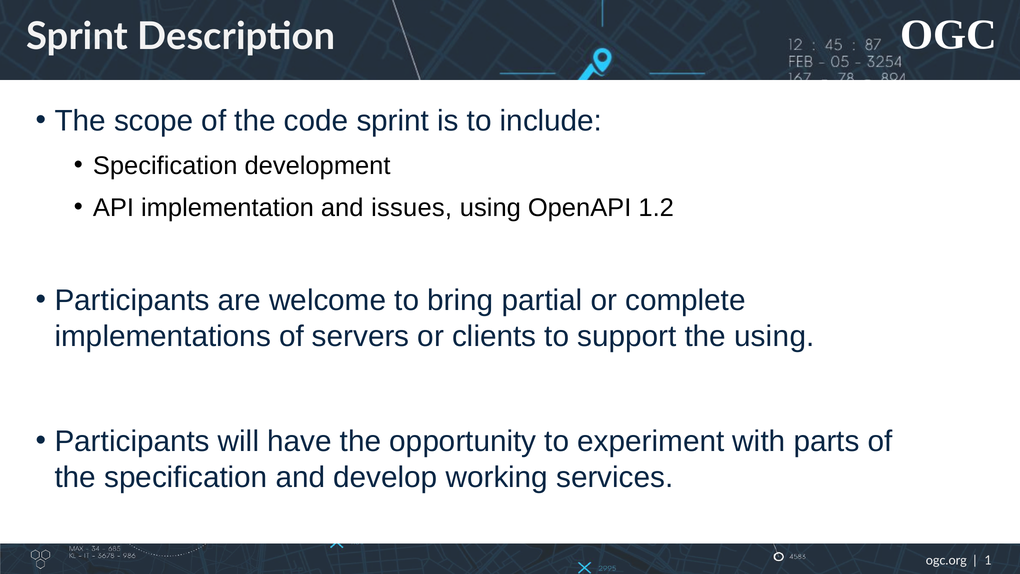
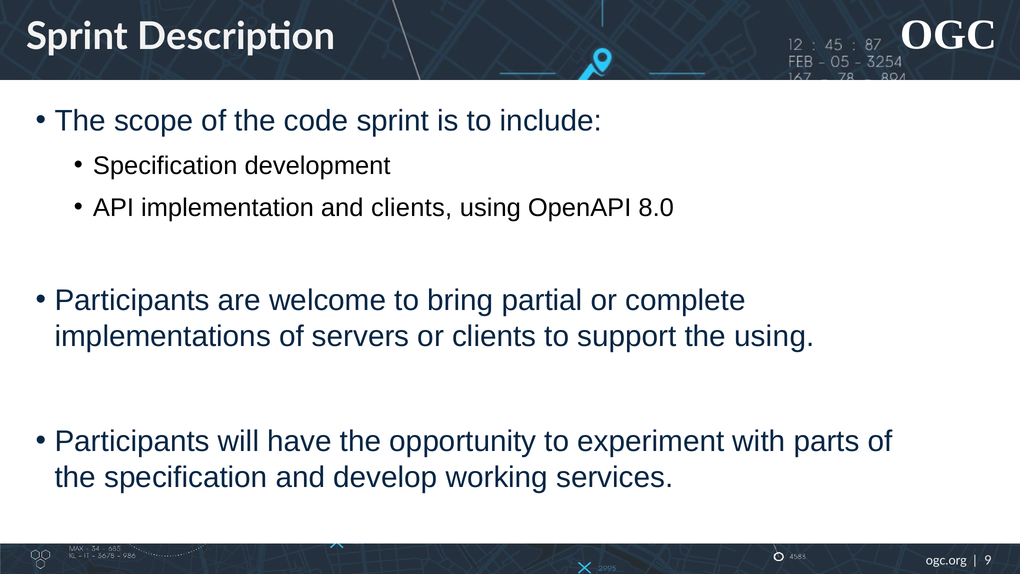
and issues: issues -> clients
1.2: 1.2 -> 8.0
1: 1 -> 9
